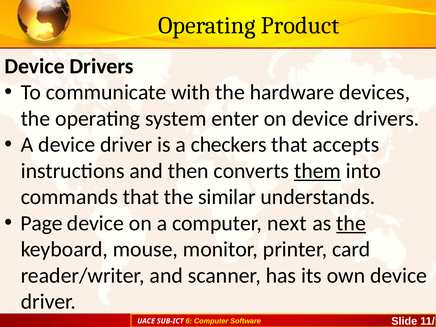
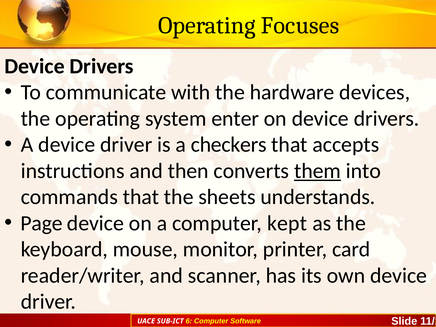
Product: Product -> Focuses
similar: similar -> sheets
next: next -> kept
the at (351, 223) underline: present -> none
